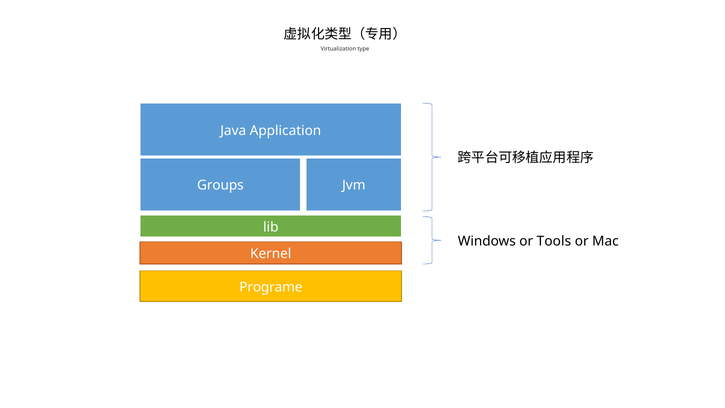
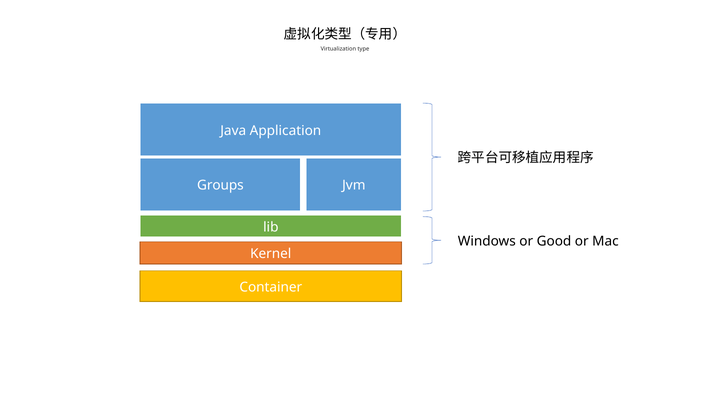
Tools: Tools -> Good
Programe: Programe -> Container
